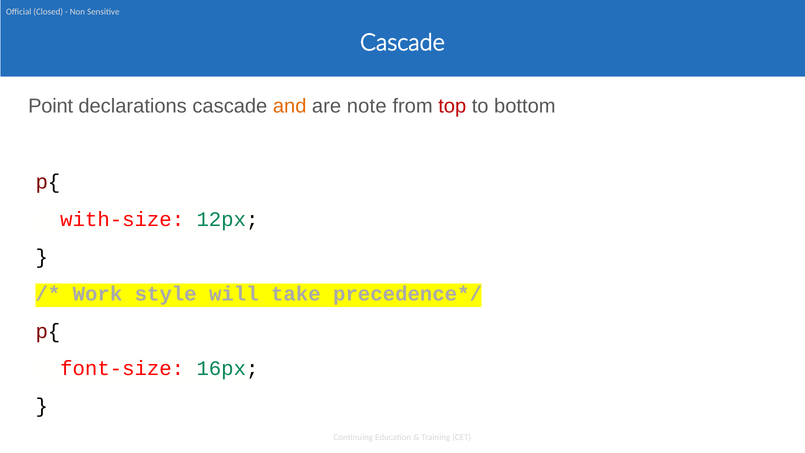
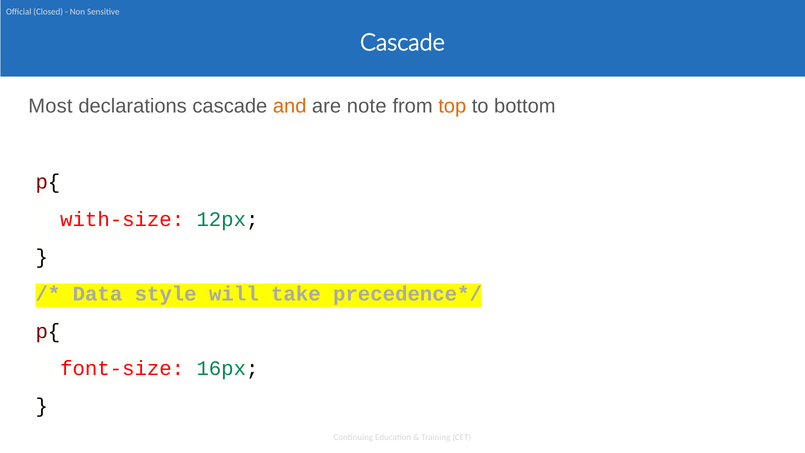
Point: Point -> Most
top colour: red -> orange
Work: Work -> Data
